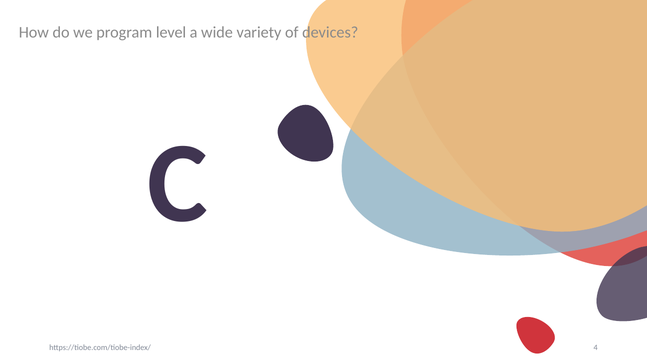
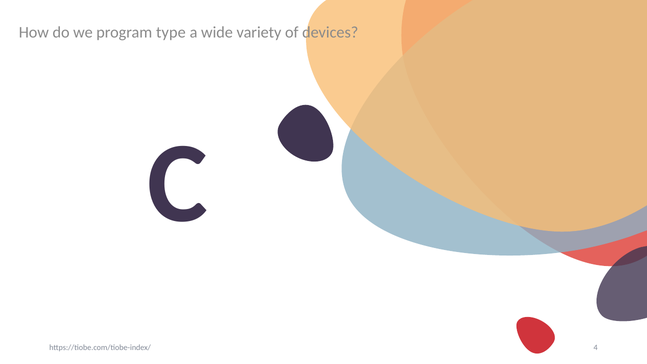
level: level -> type
